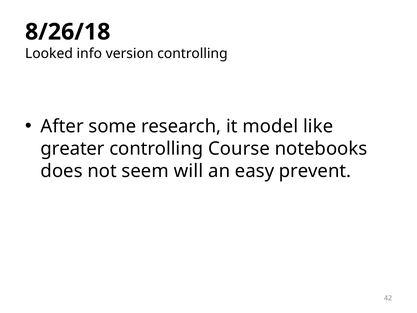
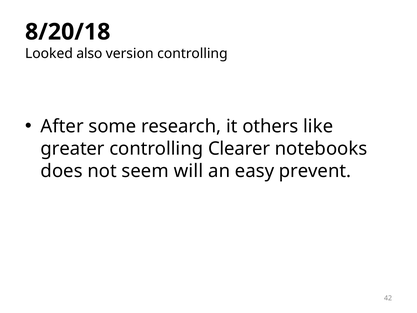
8/26/18: 8/26/18 -> 8/20/18
info: info -> also
model: model -> others
Course: Course -> Clearer
